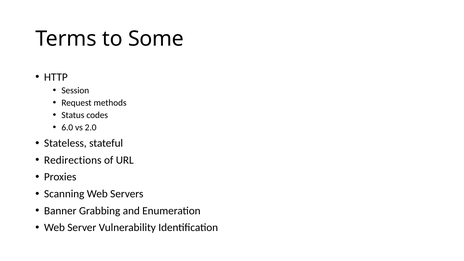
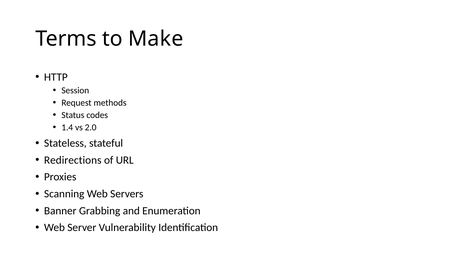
Some: Some -> Make
6.0: 6.0 -> 1.4
